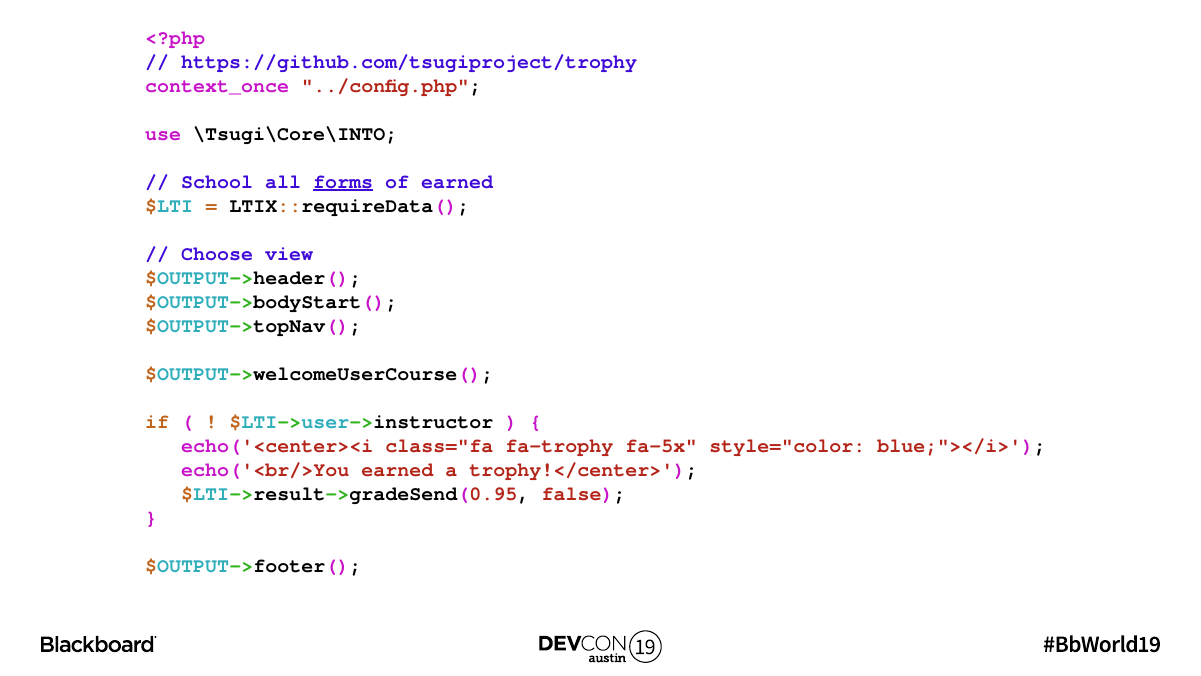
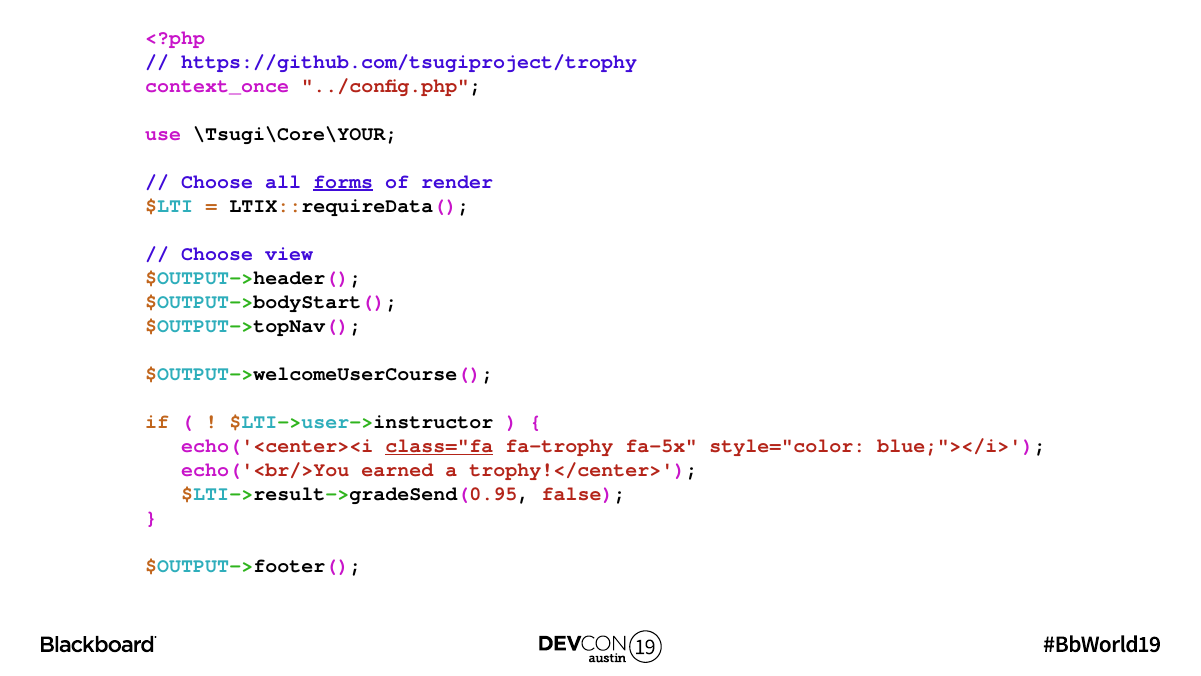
\Tsugi\Core\INTO: \Tsugi\Core\INTO -> \Tsugi\Core\YOUR
School at (217, 182): School -> Choose
of earned: earned -> render
class="fa underline: none -> present
